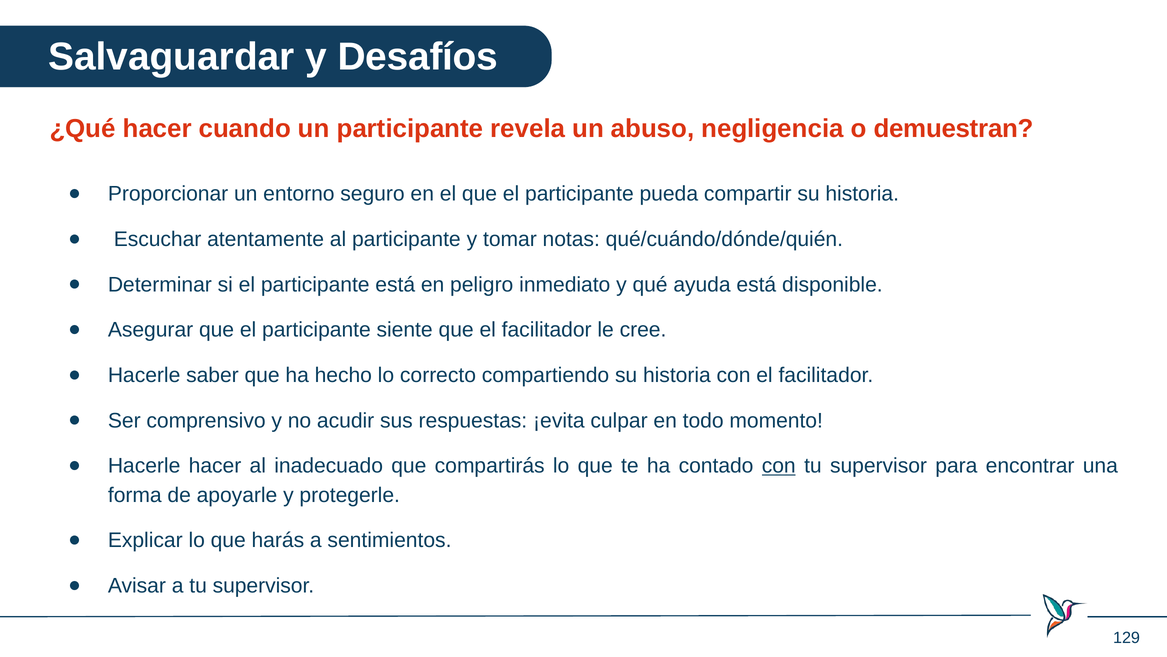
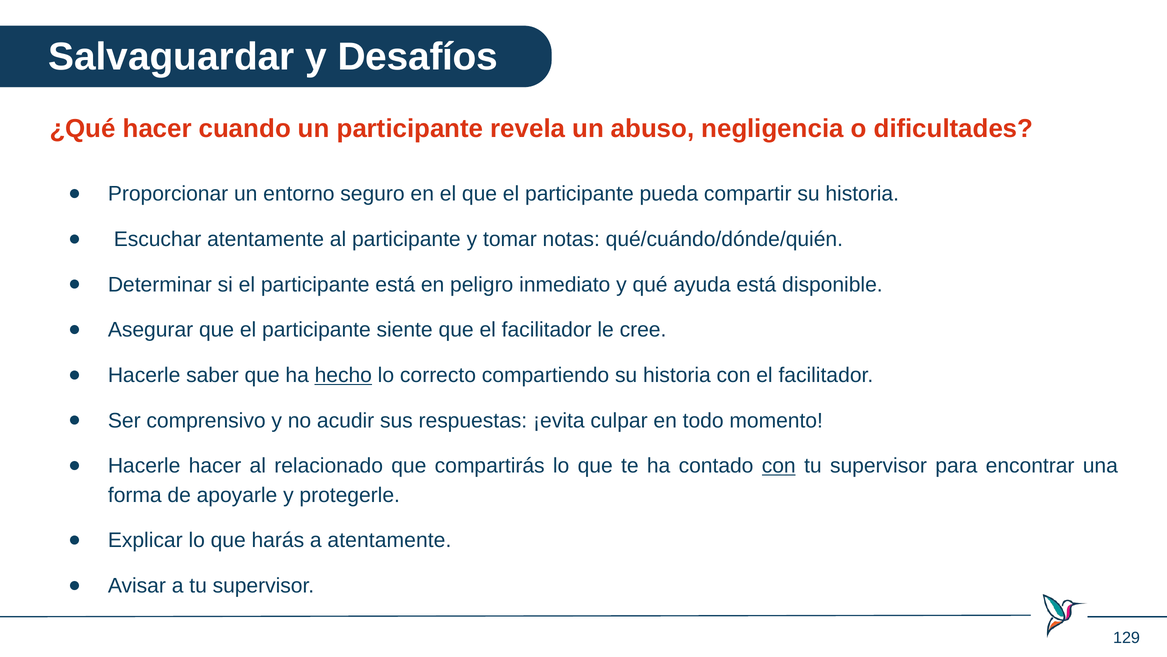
demuestran: demuestran -> dificultades
hecho underline: none -> present
inadecuado: inadecuado -> relacionado
a sentimientos: sentimientos -> atentamente
